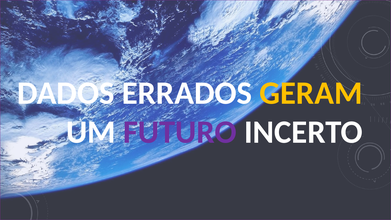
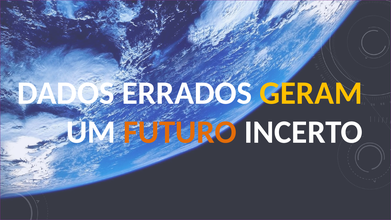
FUTURO colour: purple -> orange
